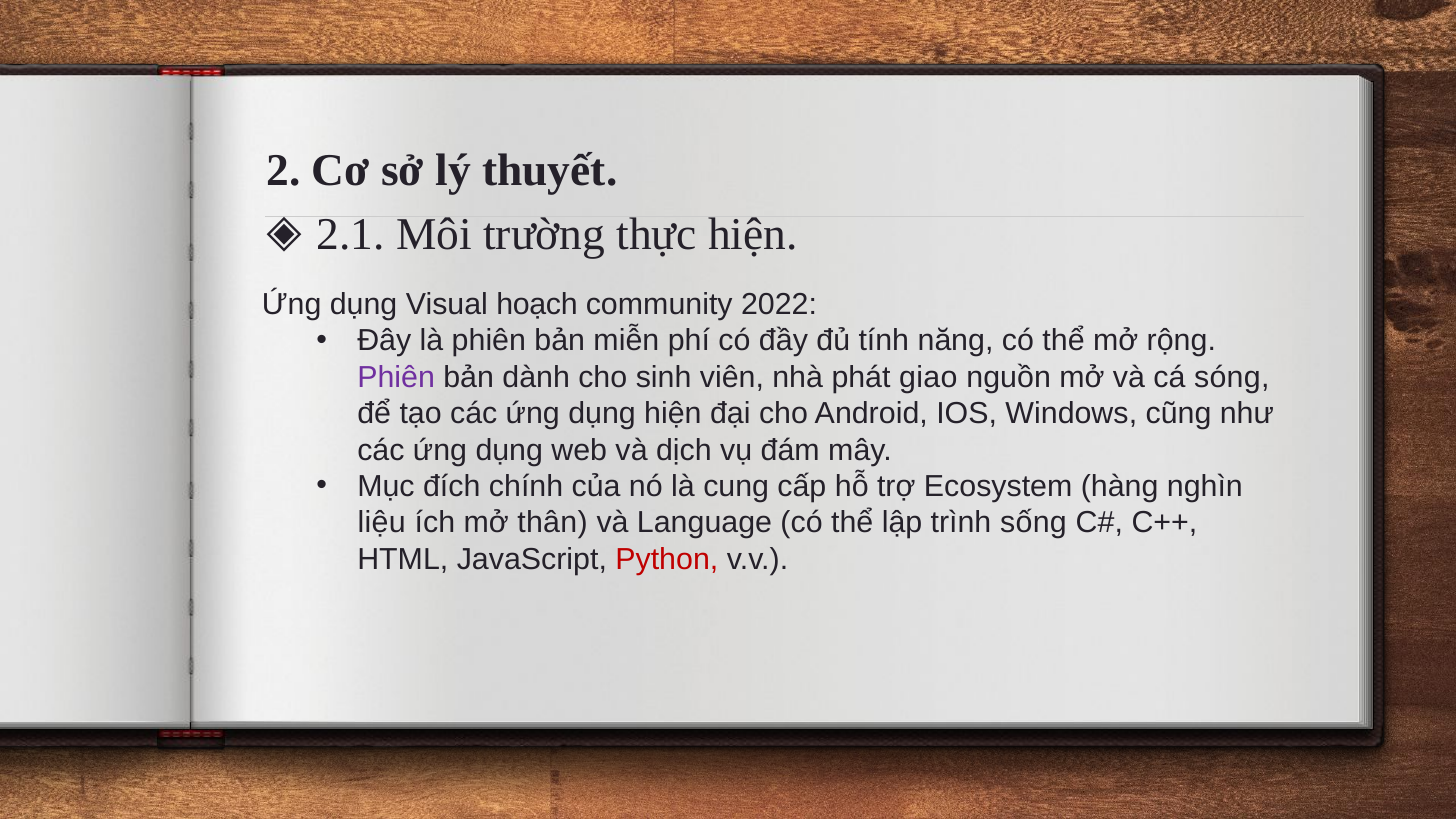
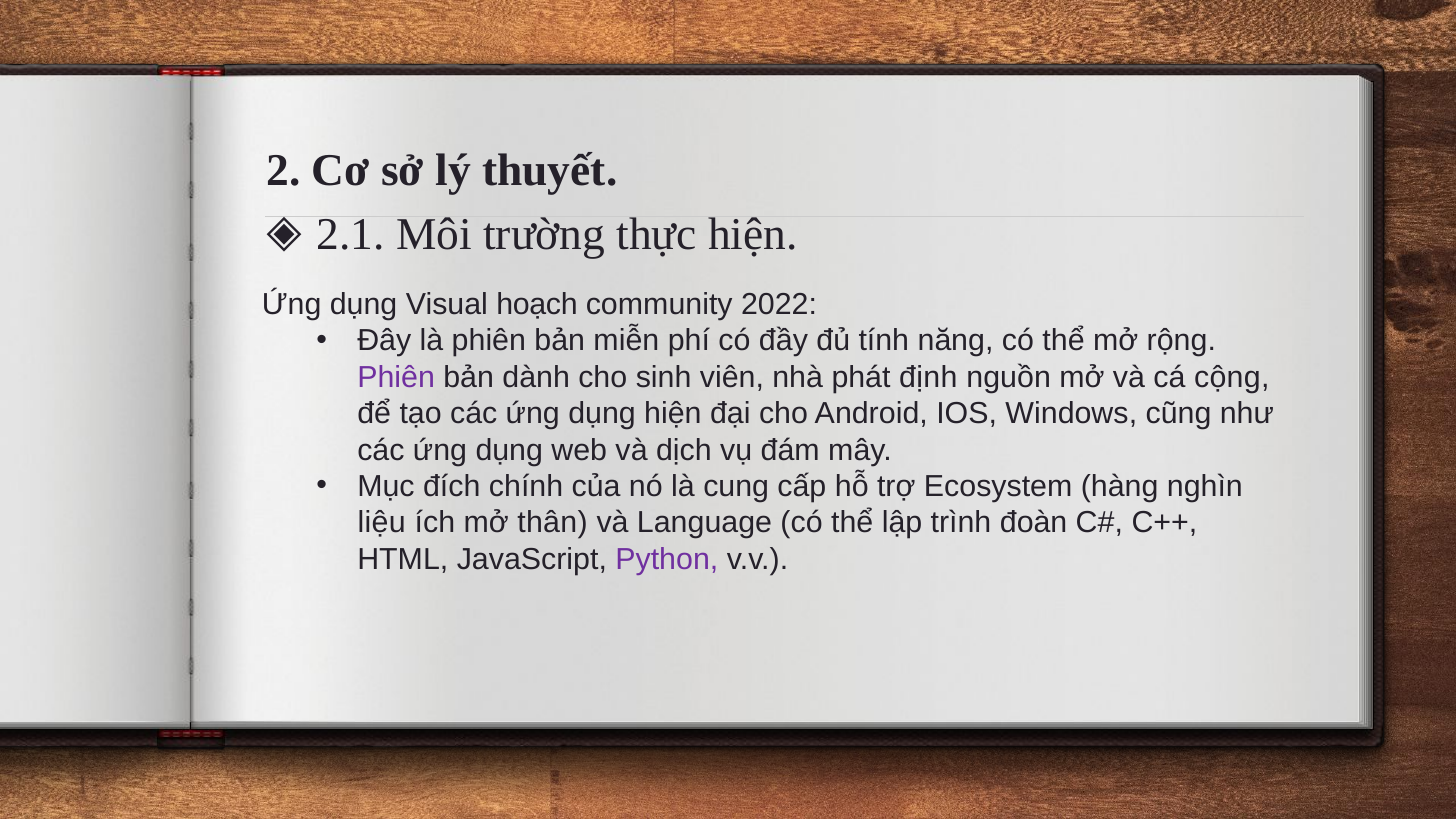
giao: giao -> định
sóng: sóng -> cộng
sống: sống -> đoàn
Python colour: red -> purple
